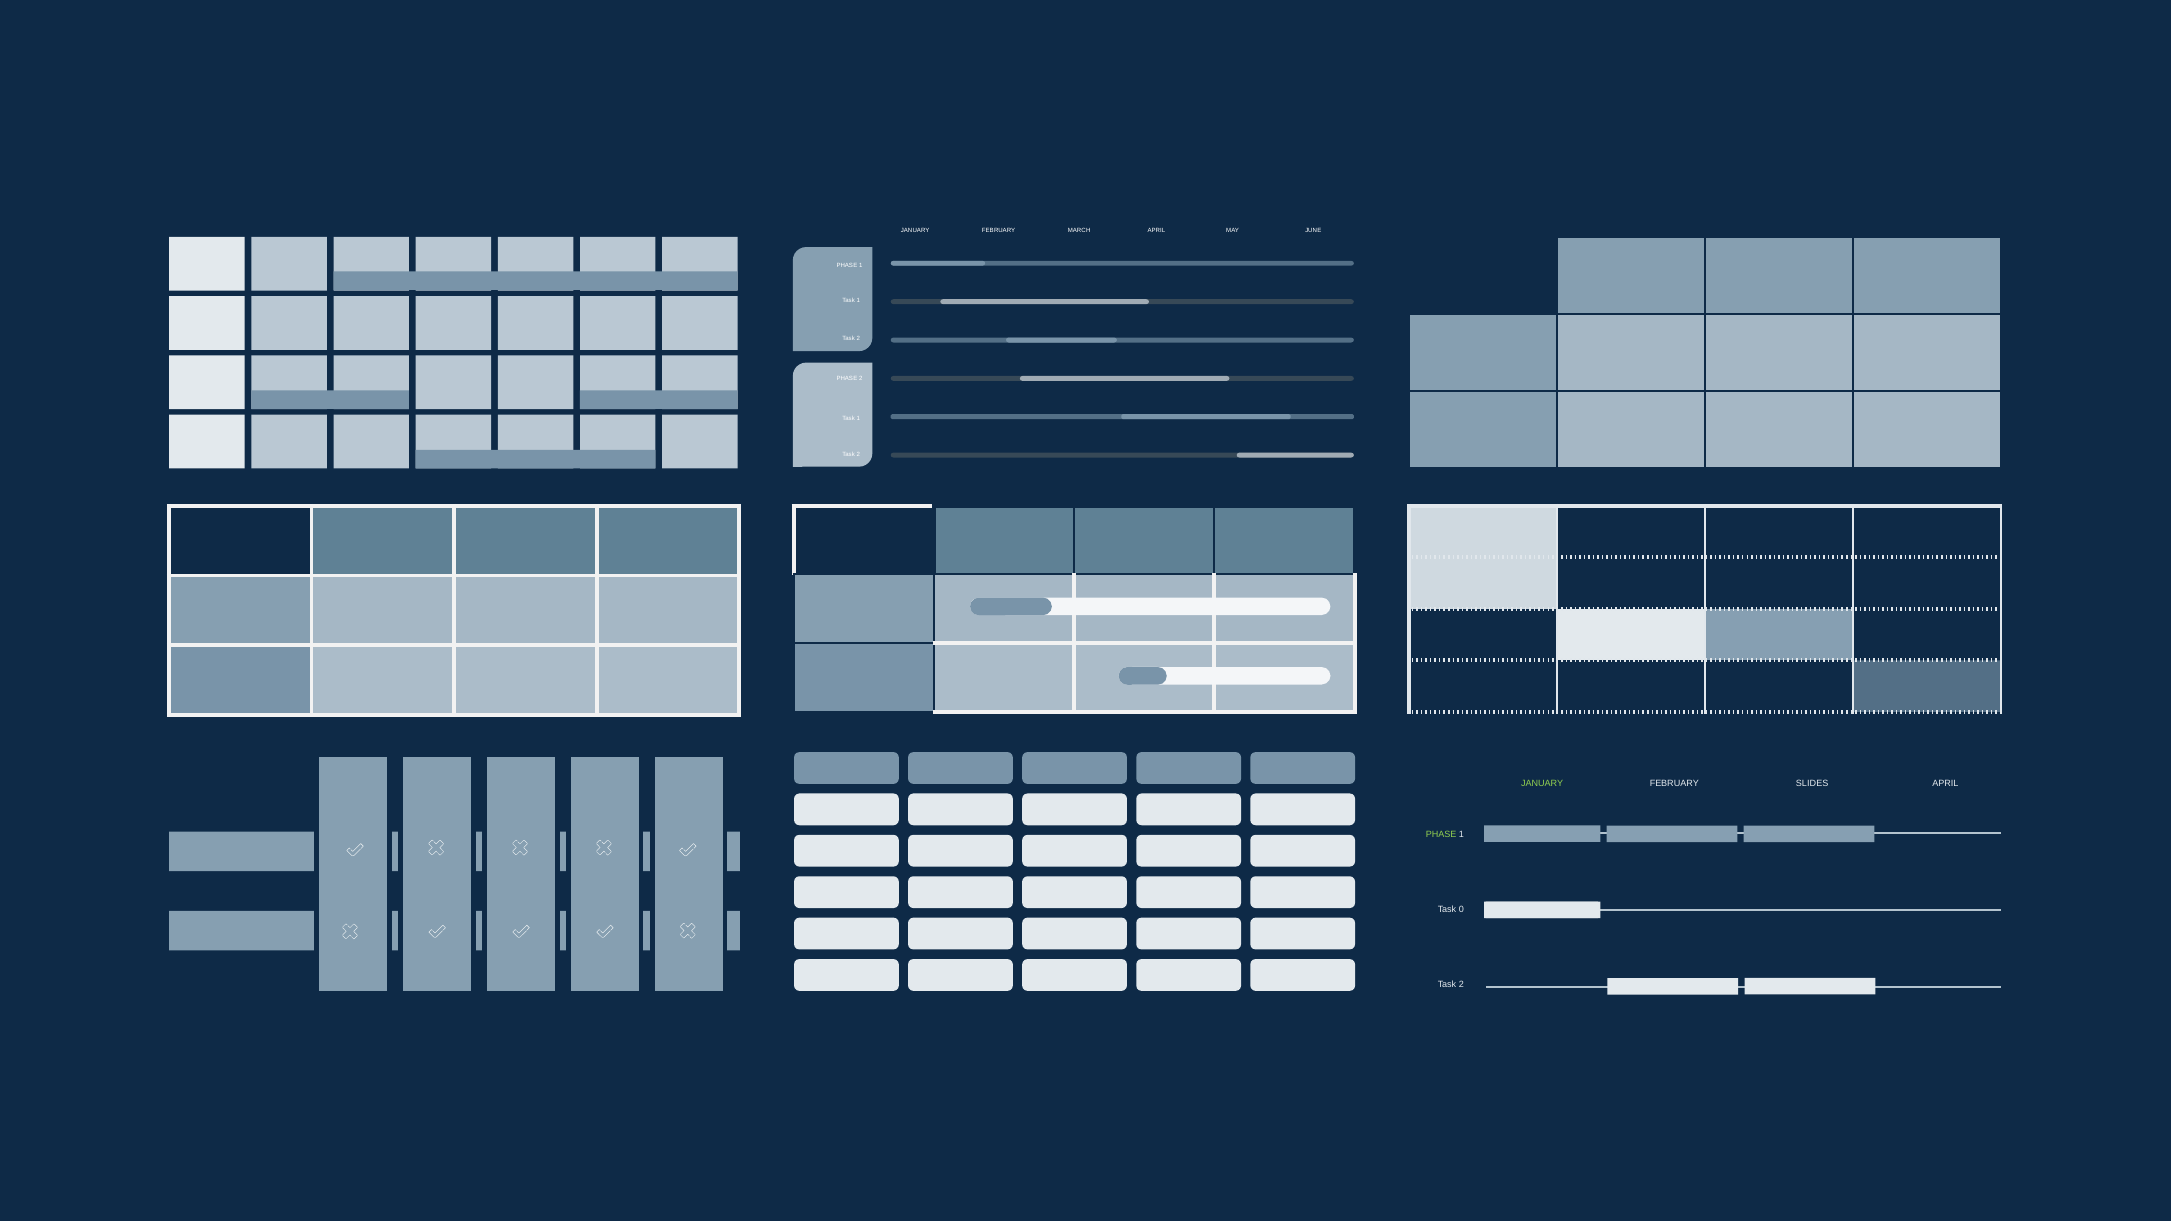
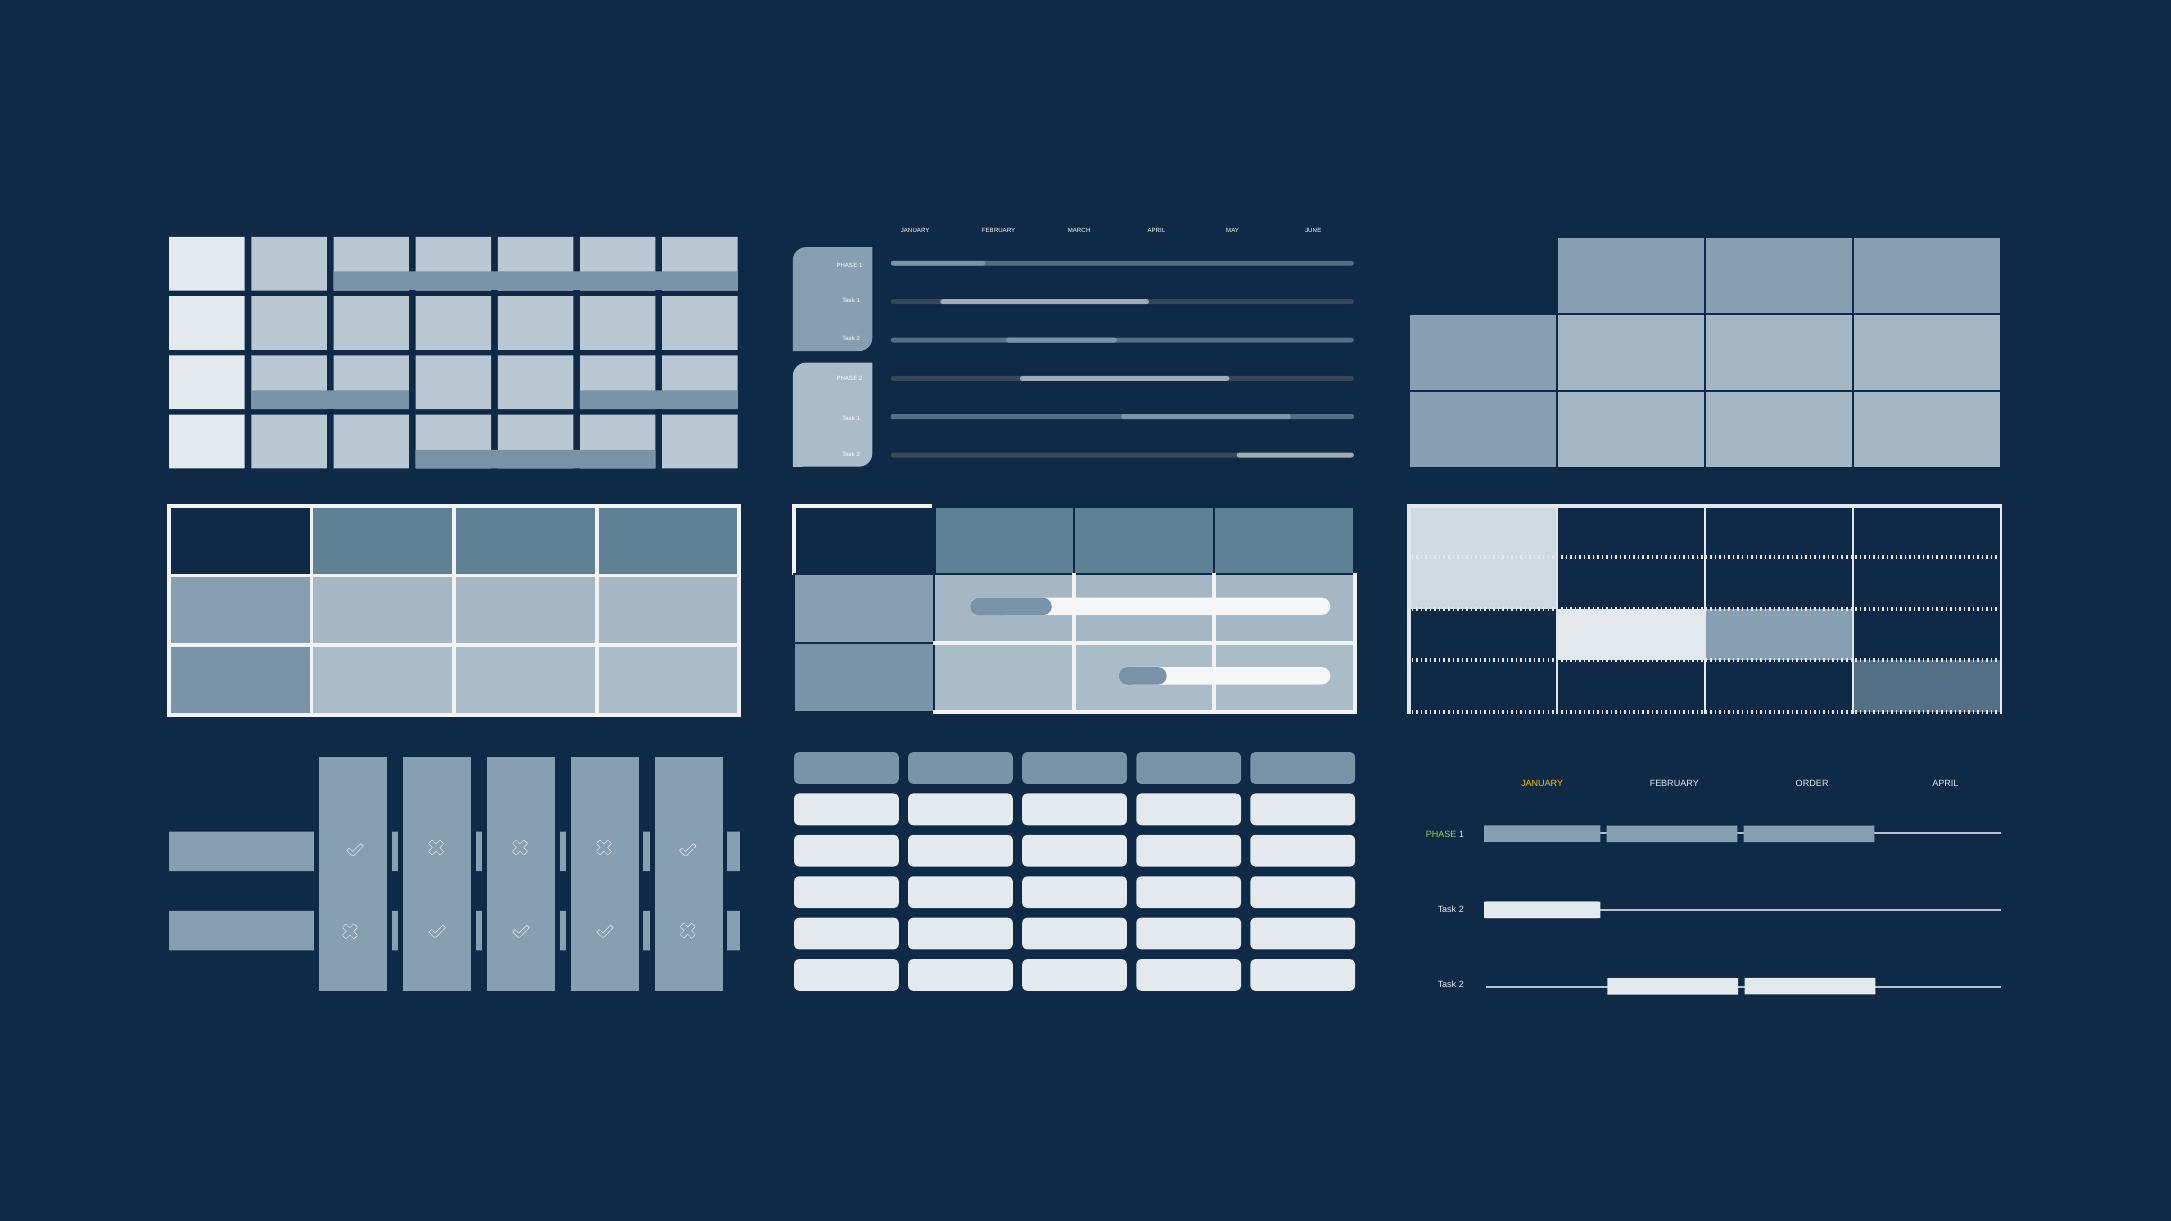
JANUARY at (1542, 784) colour: light green -> yellow
SLIDES: SLIDES -> ORDER
0 at (1461, 909): 0 -> 2
